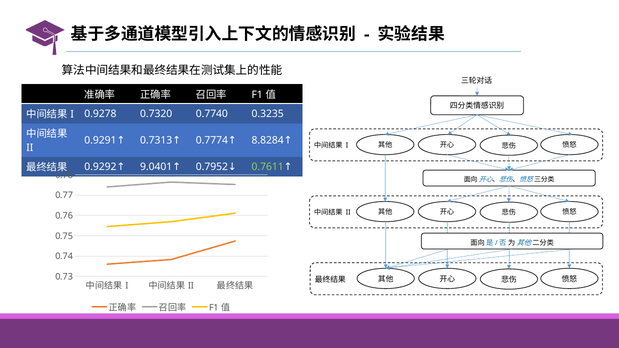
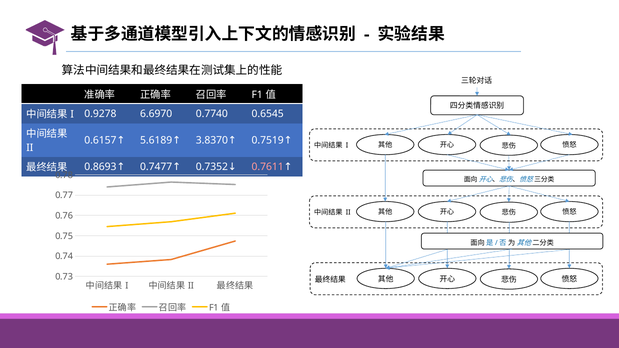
0.7320: 0.7320 -> 6.6970
0.3235: 0.3235 -> 0.6545
0.9291: 0.9291 -> 0.6157
0.7313: 0.7313 -> 5.6189
0.7774: 0.7774 -> 3.8370
8.8284: 8.8284 -> 0.7519
0.9292: 0.9292 -> 0.8693
9.0401: 9.0401 -> 0.7477
0.7952: 0.7952 -> 0.7352
0.7611 colour: light green -> pink
